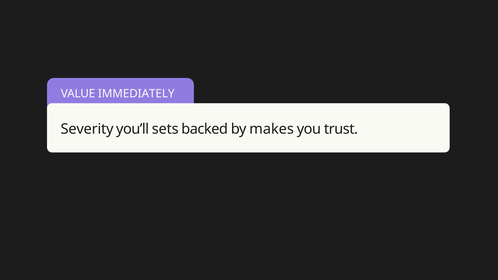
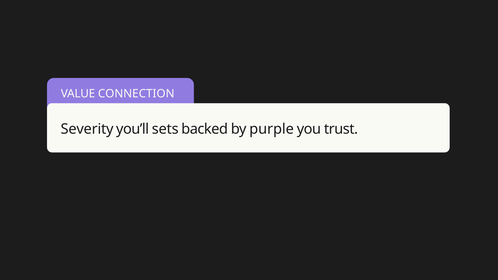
IMMEDIATELY: IMMEDIATELY -> CONNECTION
makes: makes -> purple
